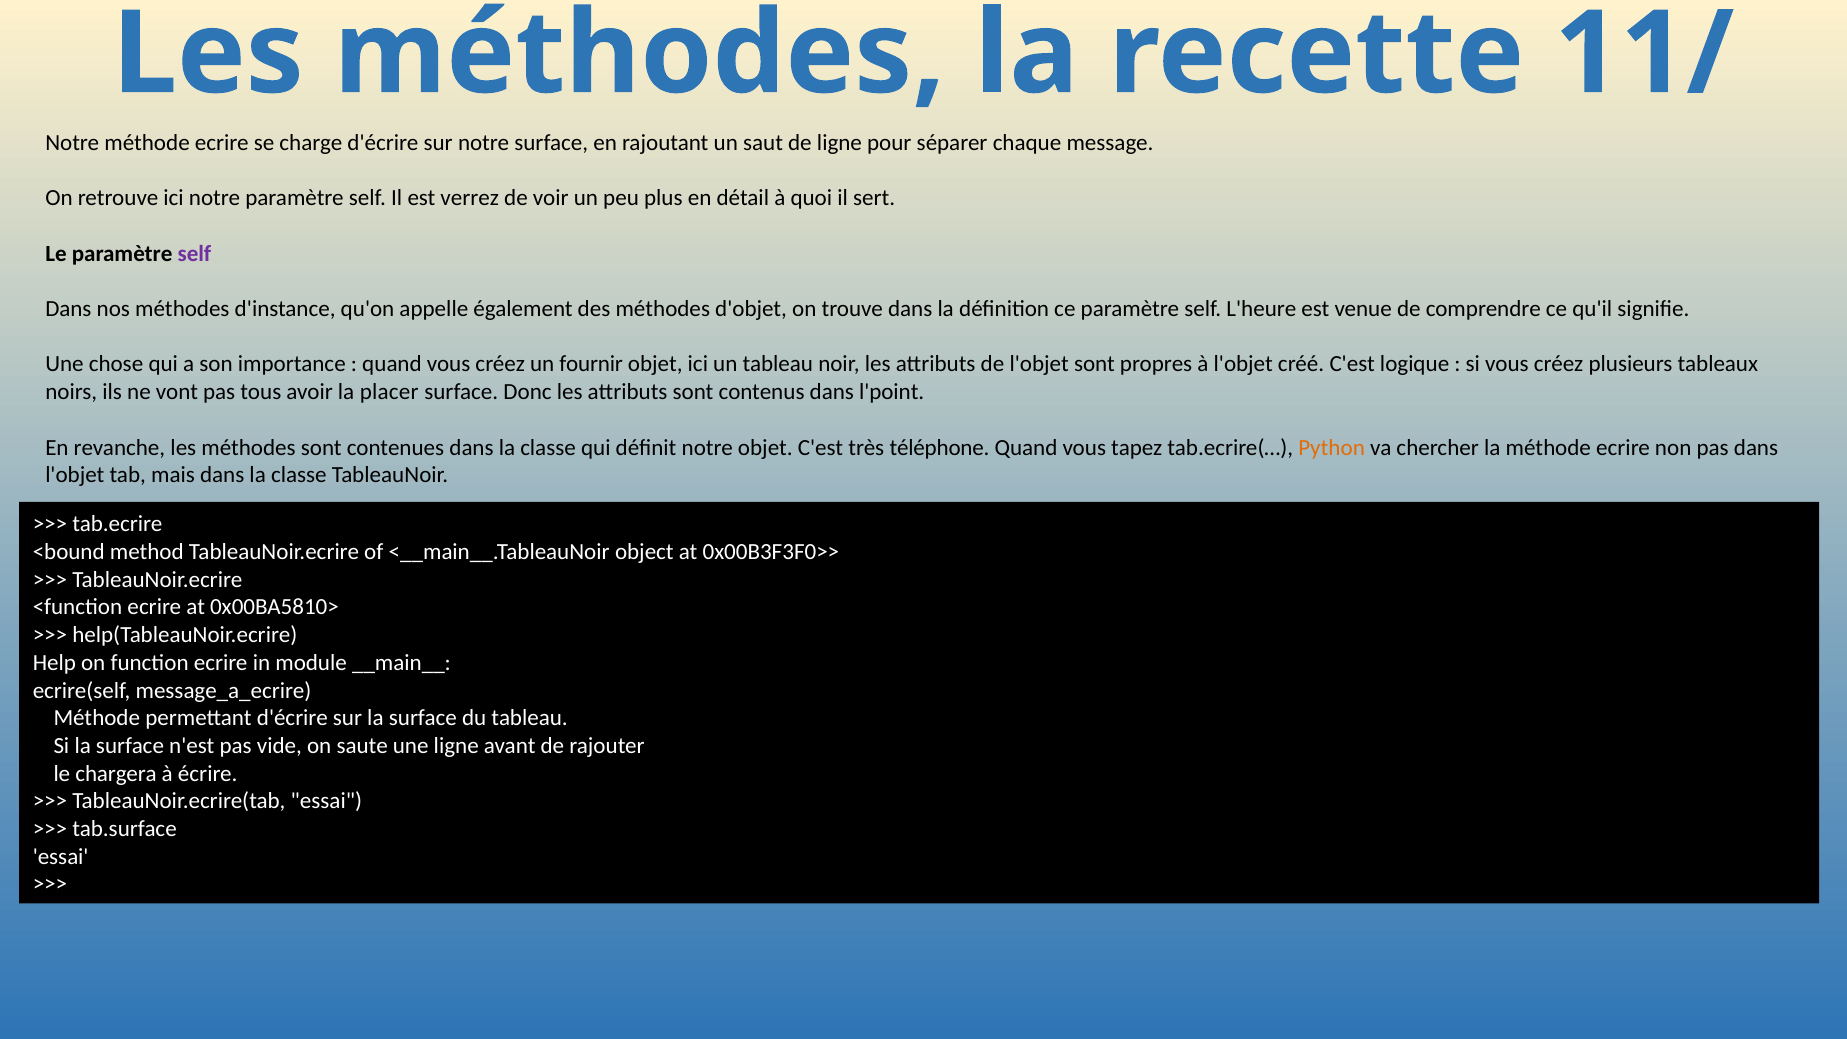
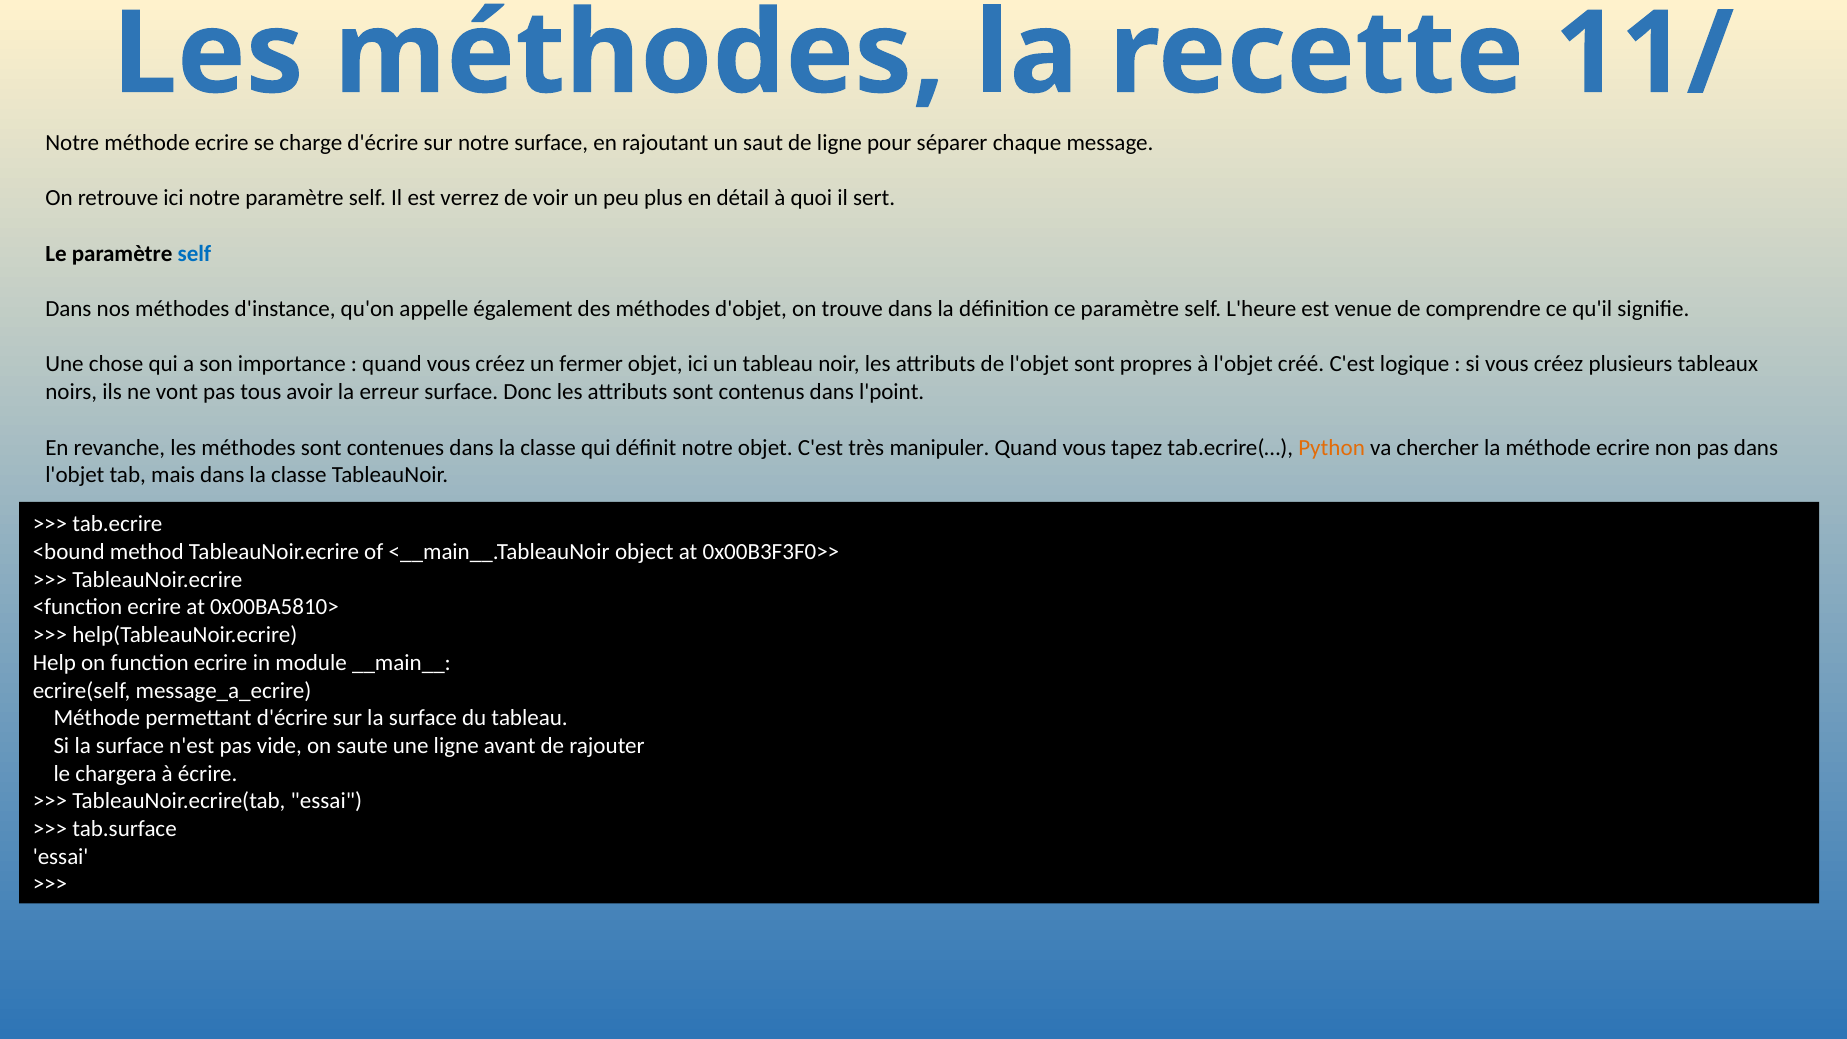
self at (194, 253) colour: purple -> blue
fournir: fournir -> fermer
placer: placer -> erreur
téléphone: téléphone -> manipuler
